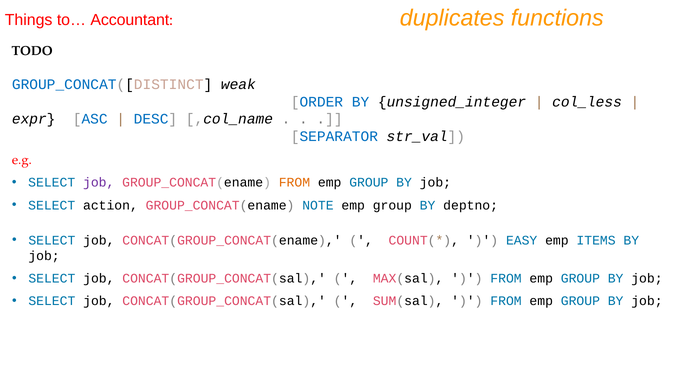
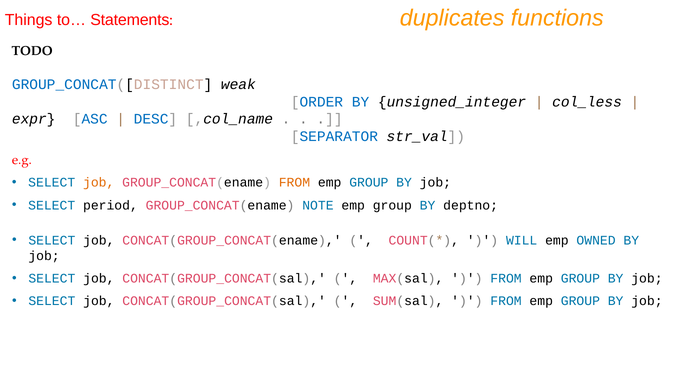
Accountant: Accountant -> Statements
job at (99, 182) colour: purple -> orange
action: action -> period
EASY: EASY -> WILL
ITEMS: ITEMS -> OWNED
